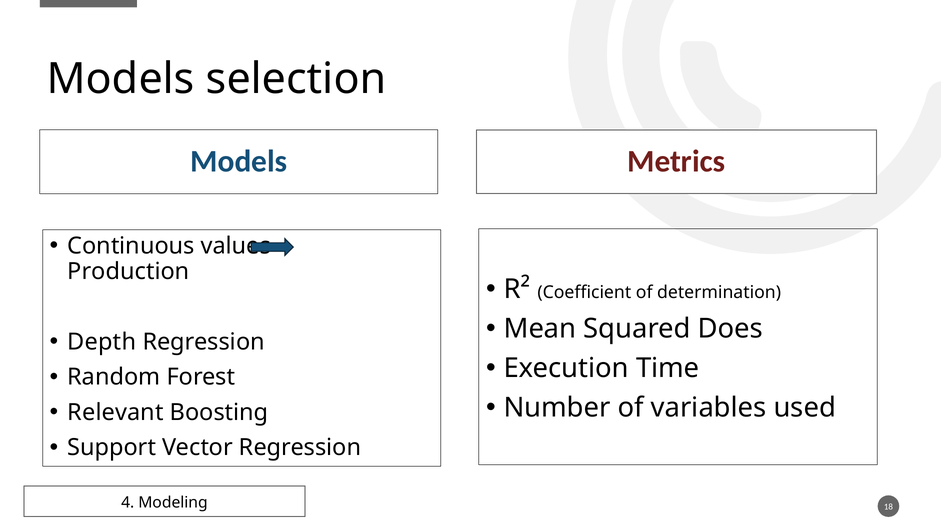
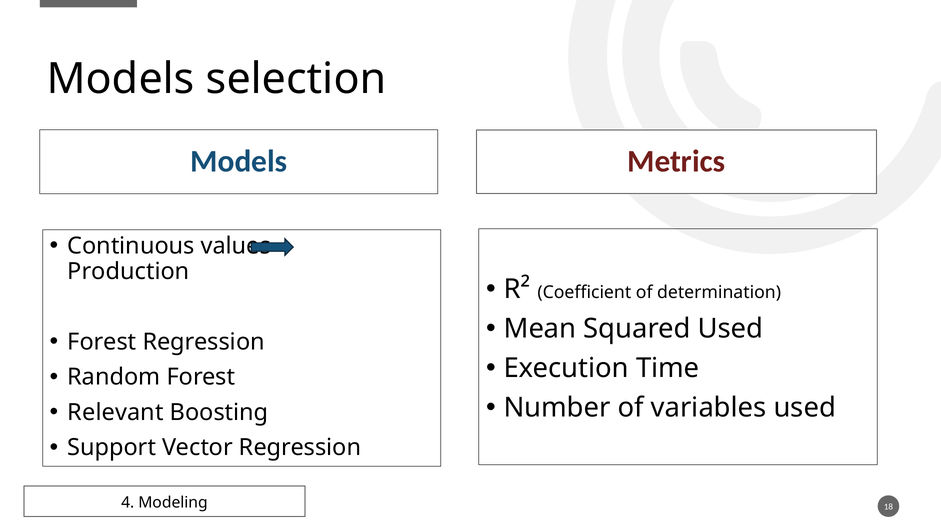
Squared Does: Does -> Used
Depth at (102, 341): Depth -> Forest
